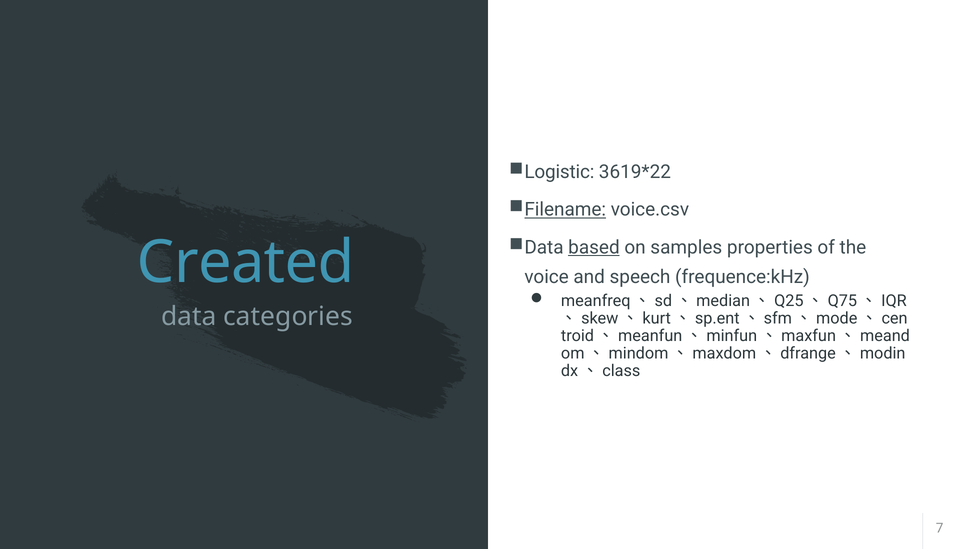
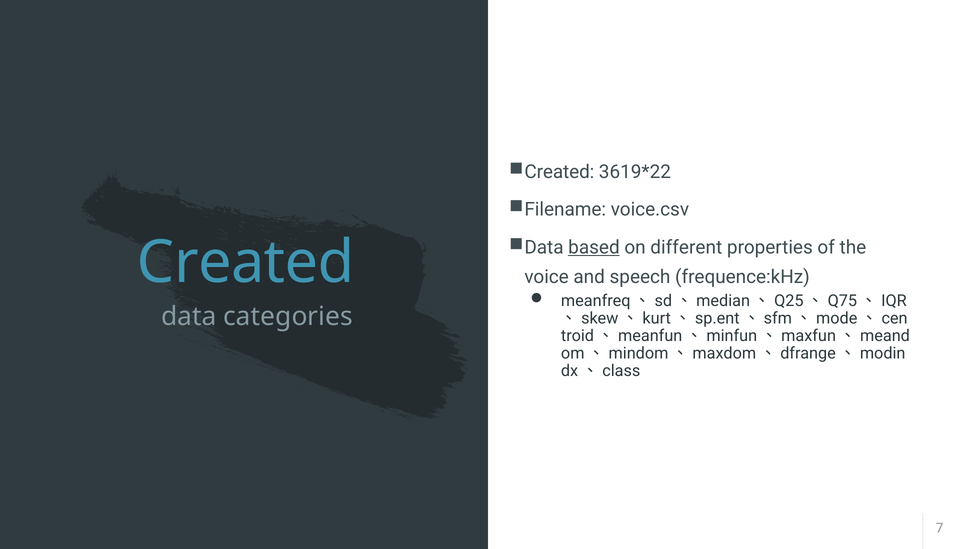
Logistic at (559, 172): Logistic -> Created
Filename underline: present -> none
samples: samples -> different
